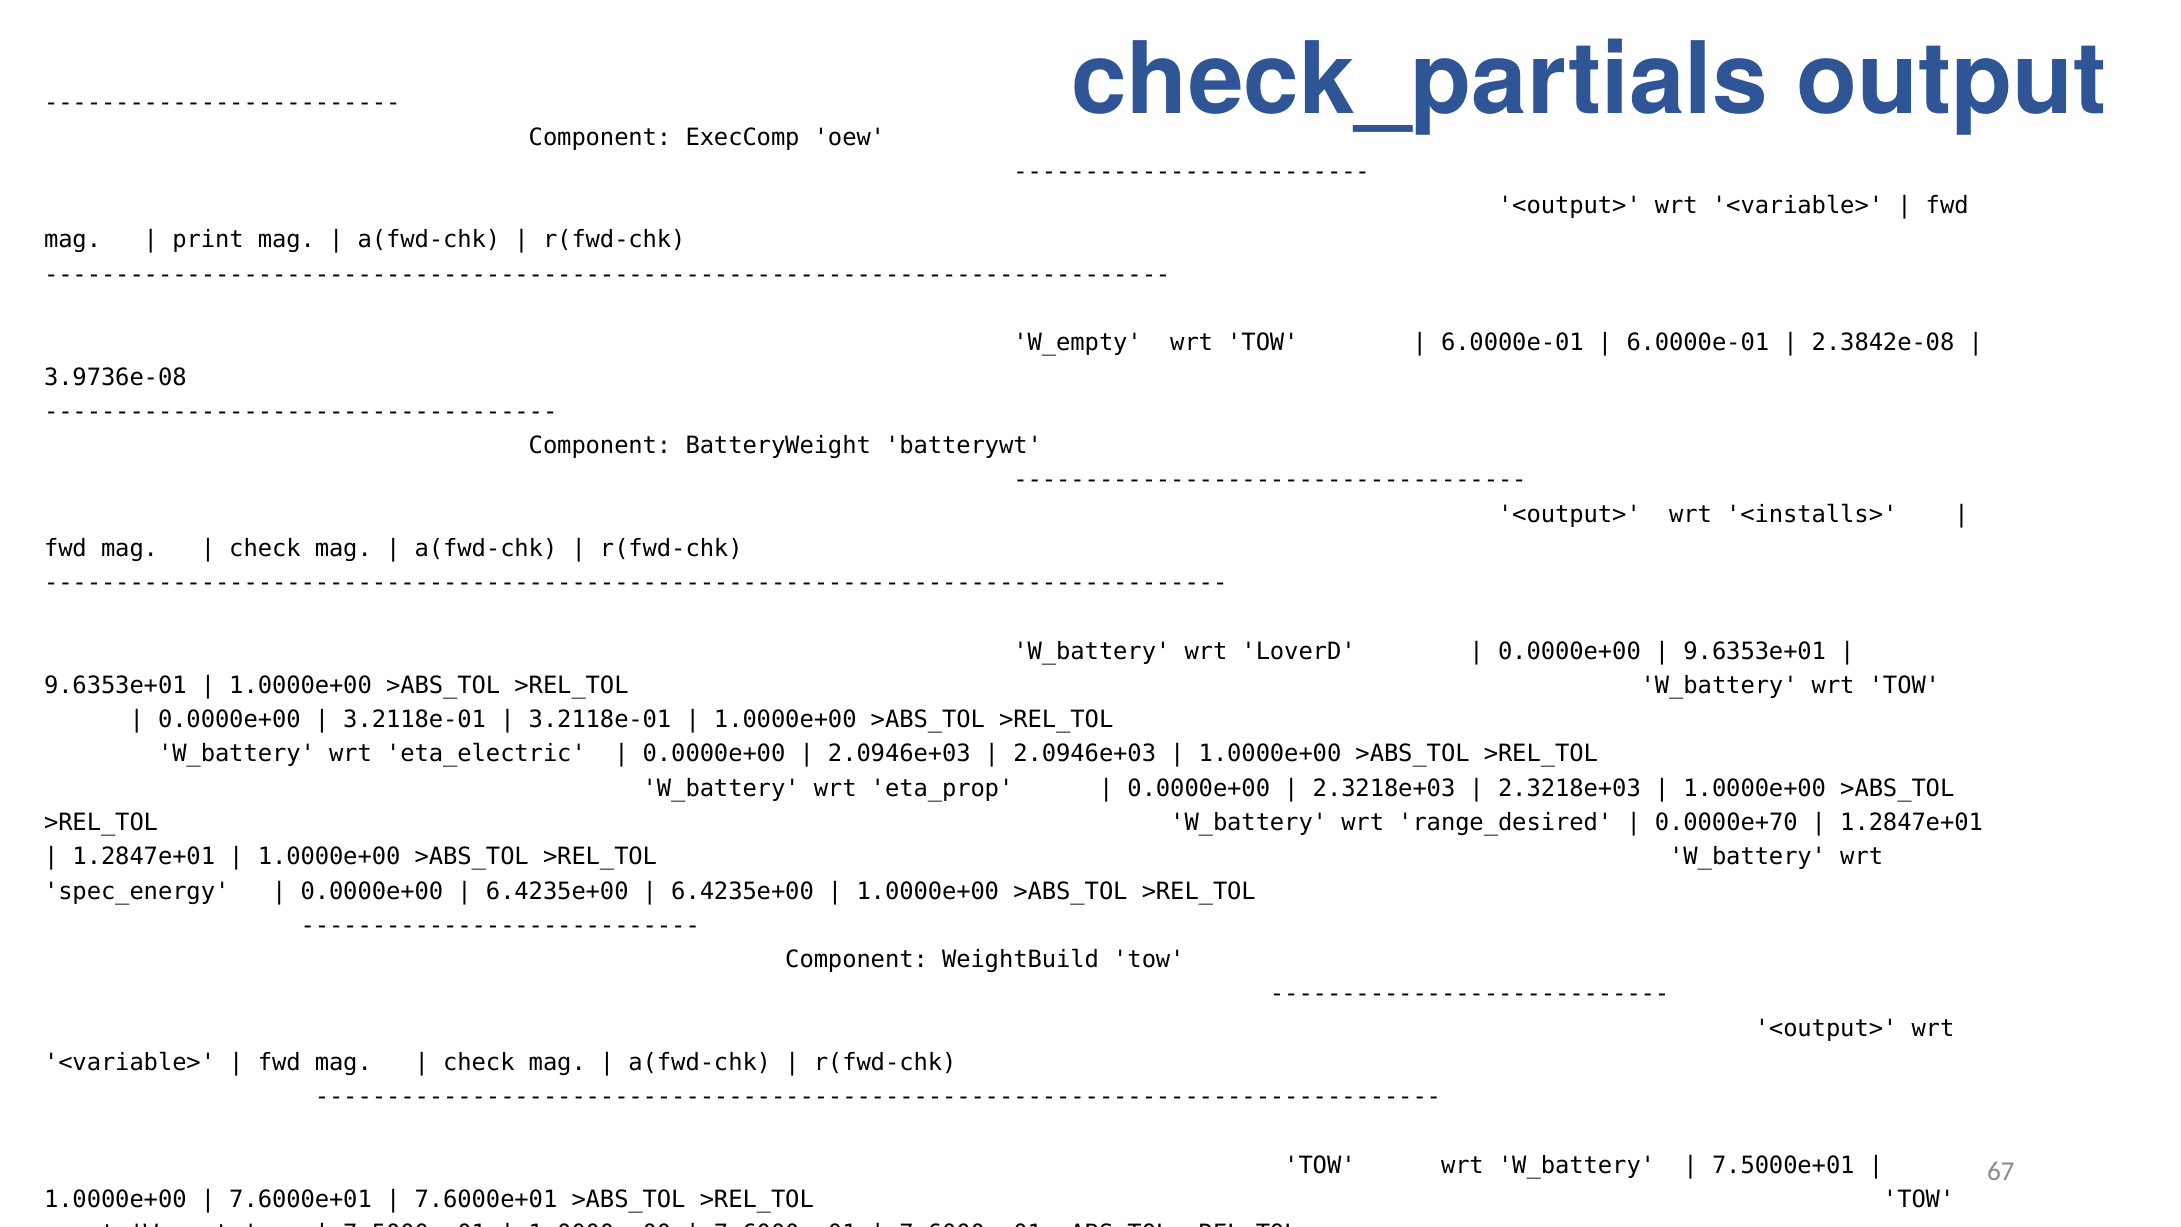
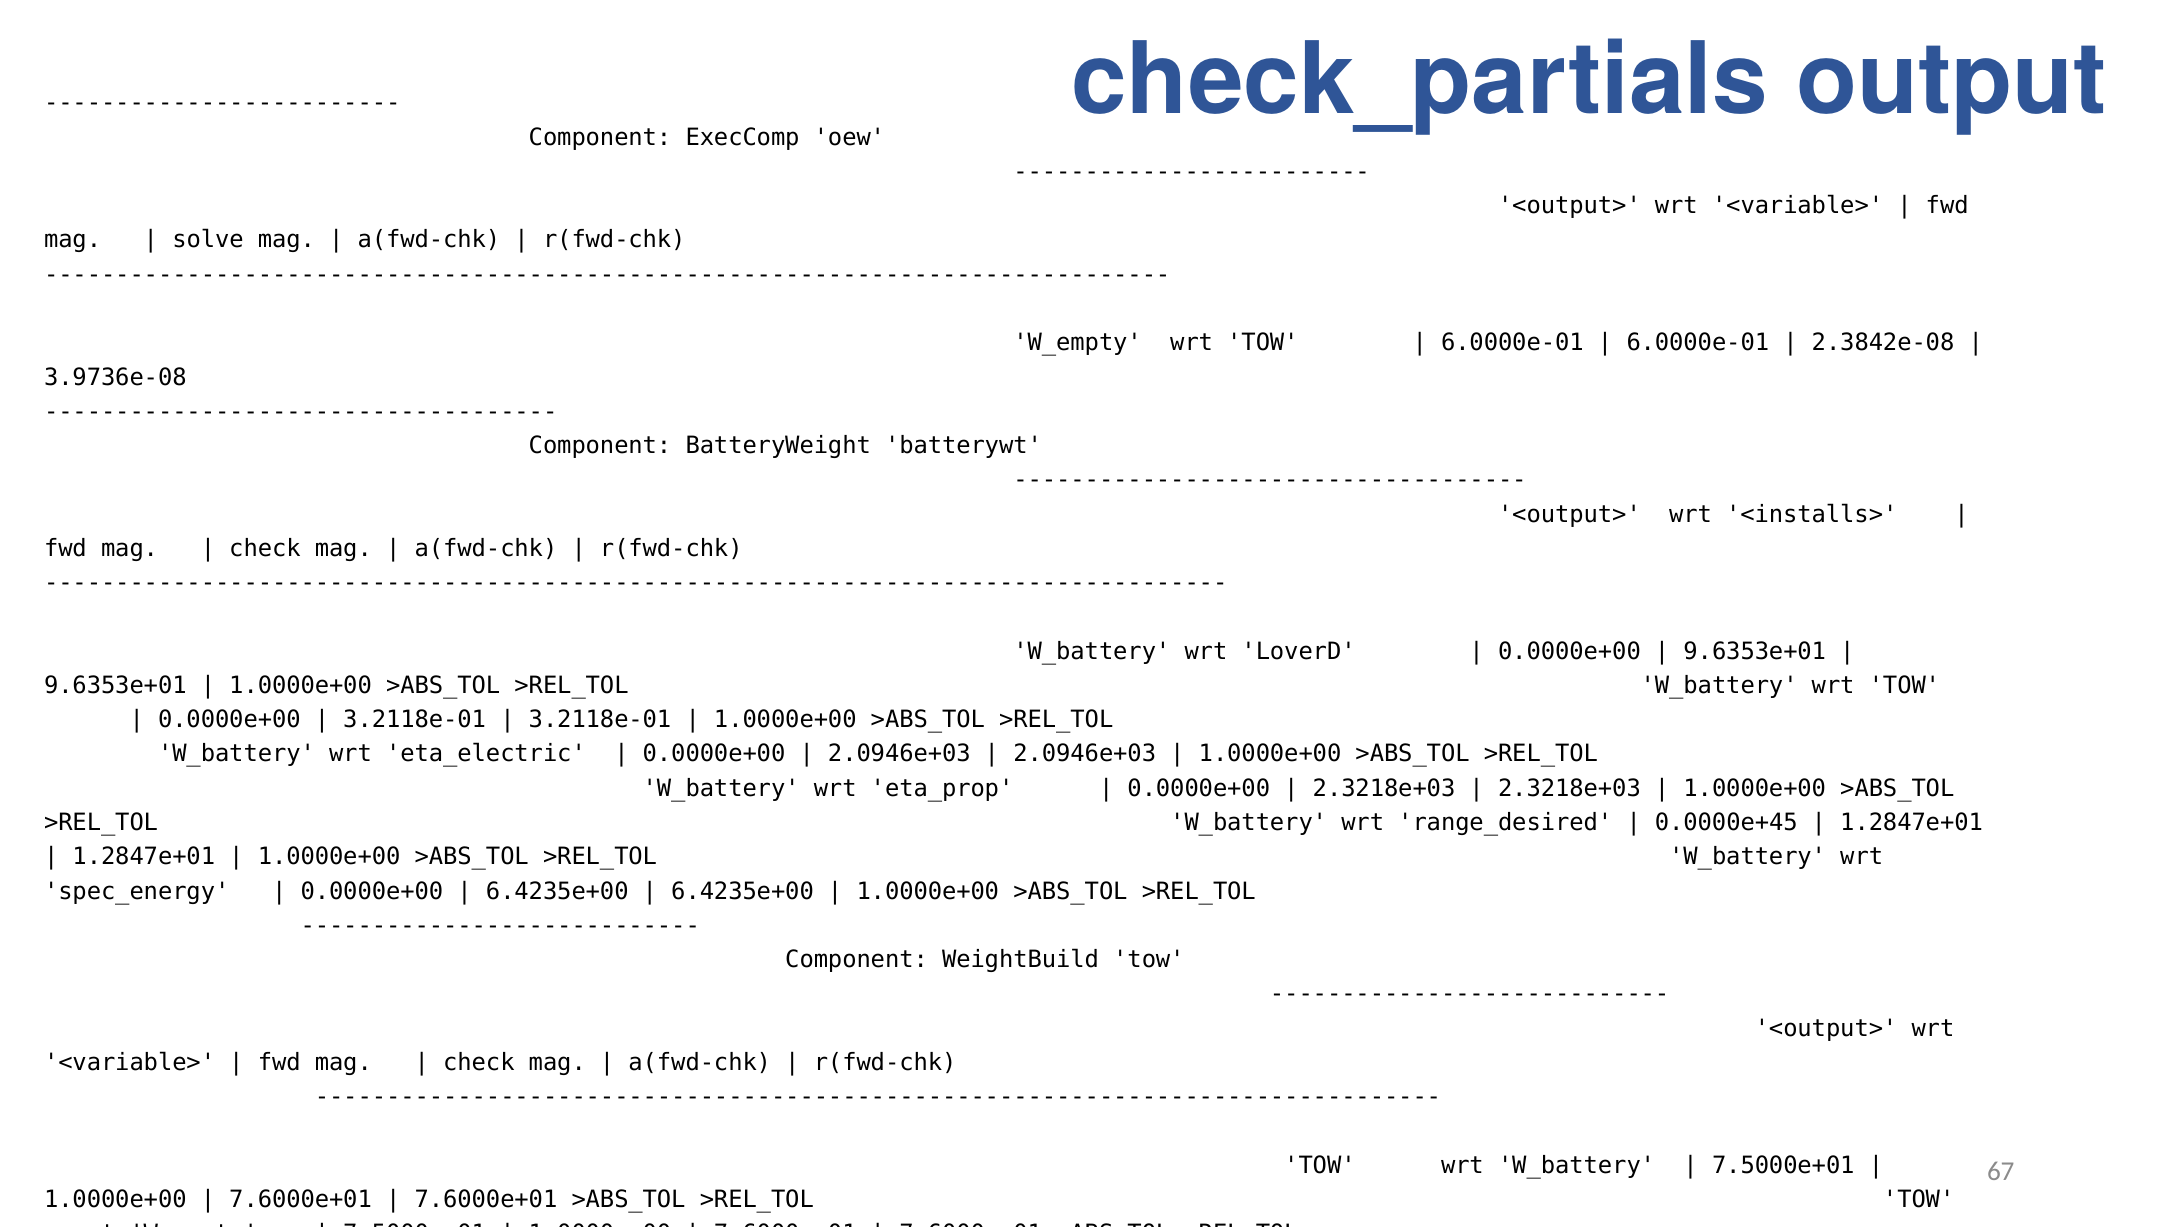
print: print -> solve
0.0000e+70: 0.0000e+70 -> 0.0000e+45
